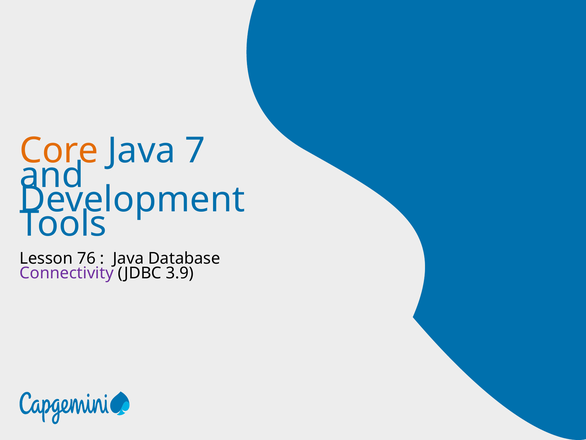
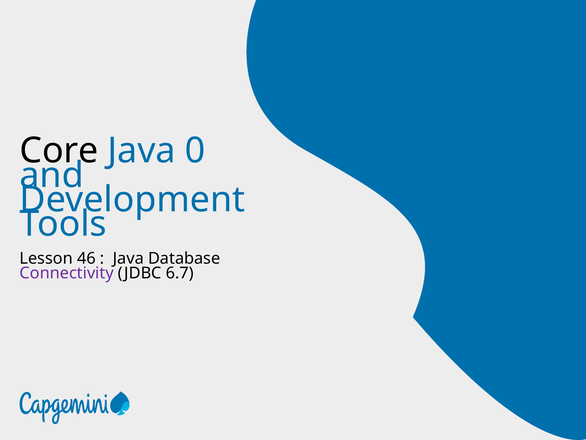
Core colour: orange -> black
7: 7 -> 0
76: 76 -> 46
3.9: 3.9 -> 6.7
